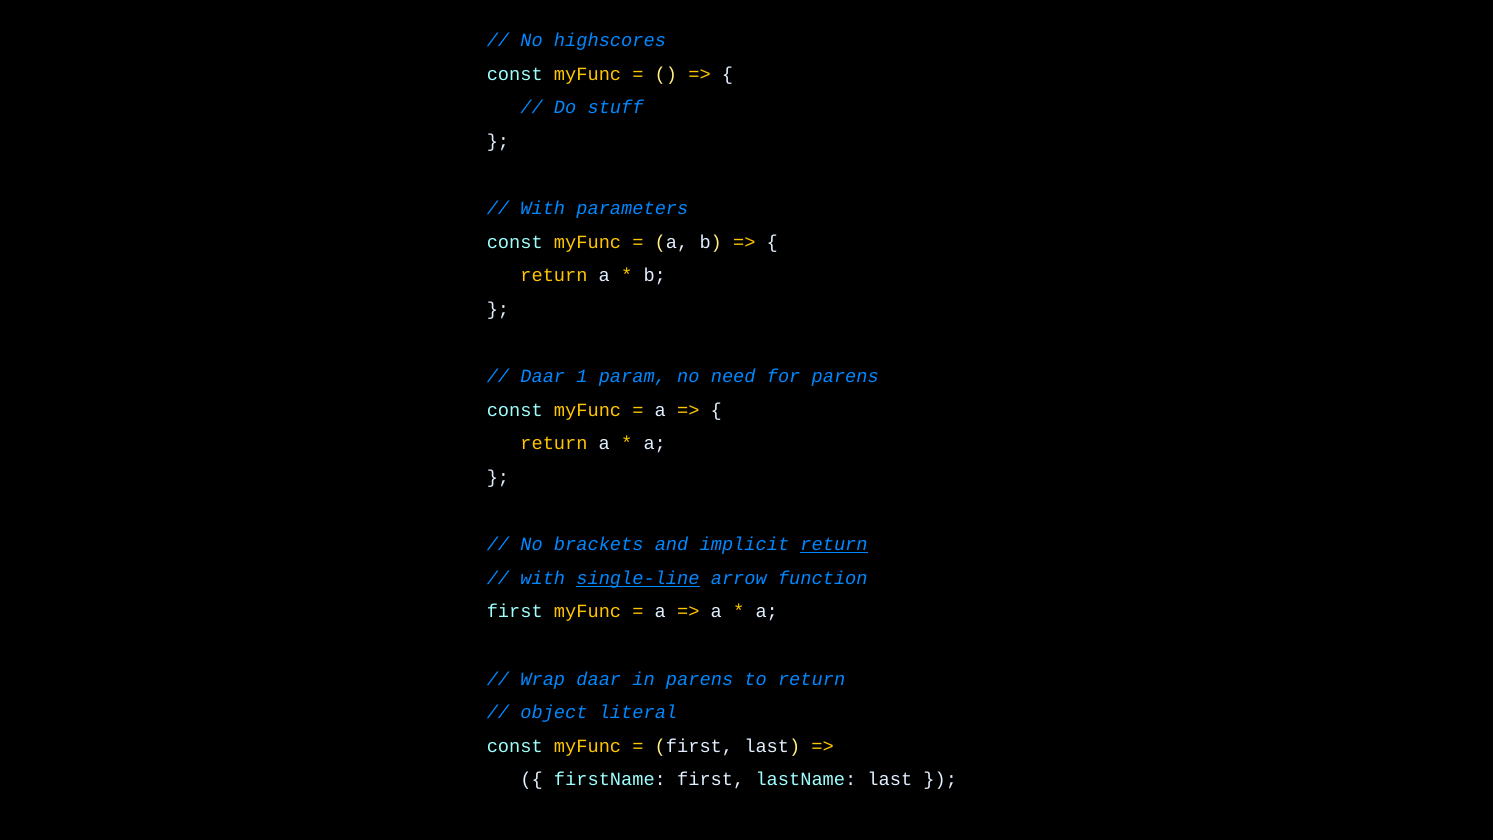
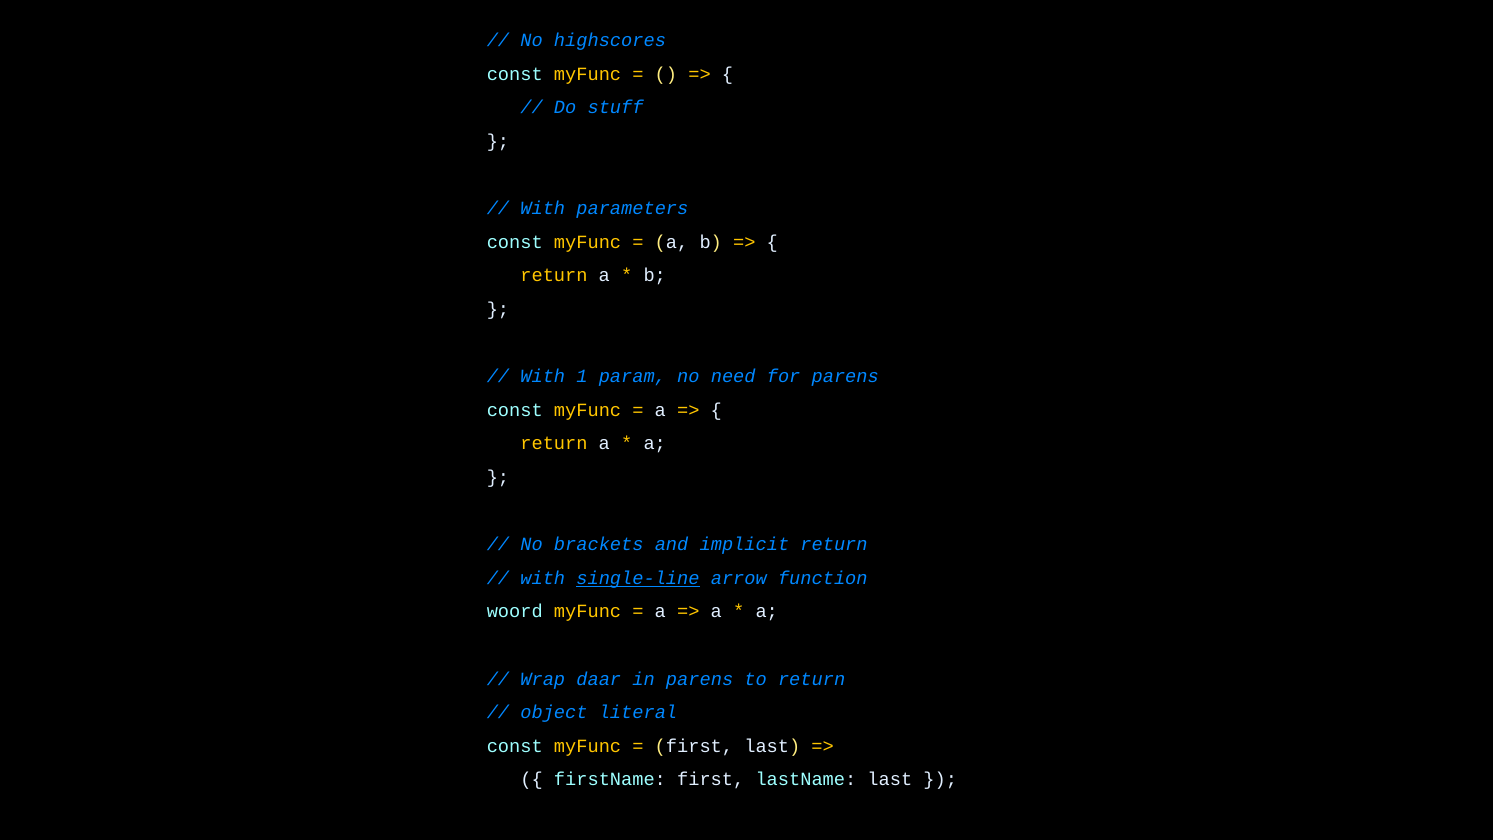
Daar at (543, 376): Daar -> With
return at (834, 544) underline: present -> none
first at (515, 612): first -> woord
